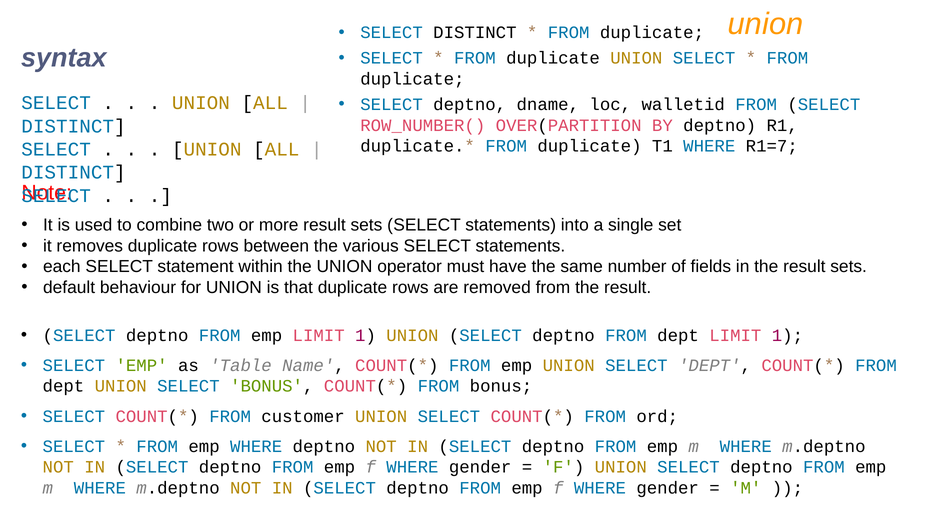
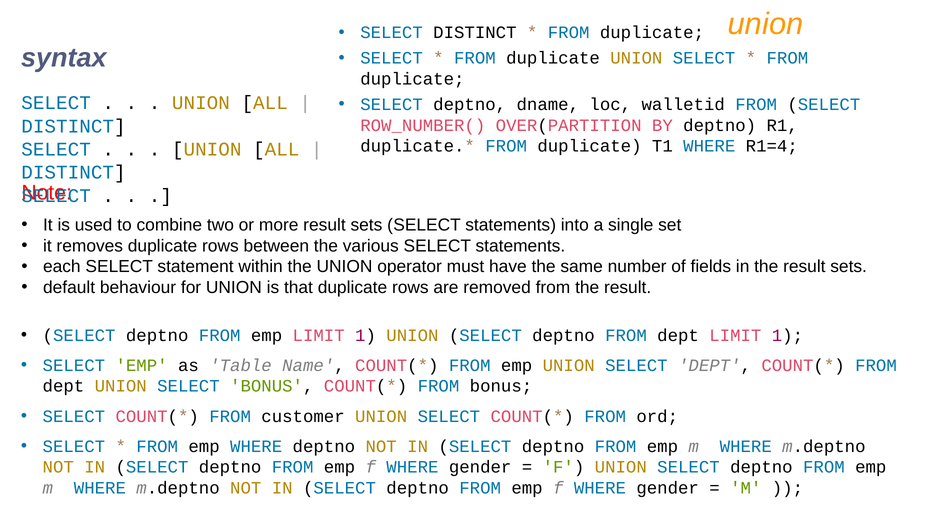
R1=7: R1=7 -> R1=4
